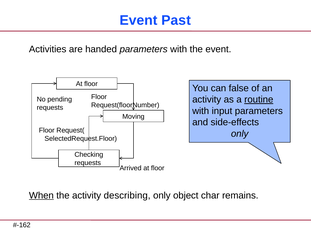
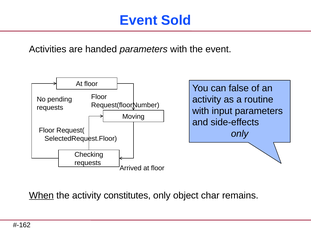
Past: Past -> Sold
routine underline: present -> none
describing: describing -> constitutes
